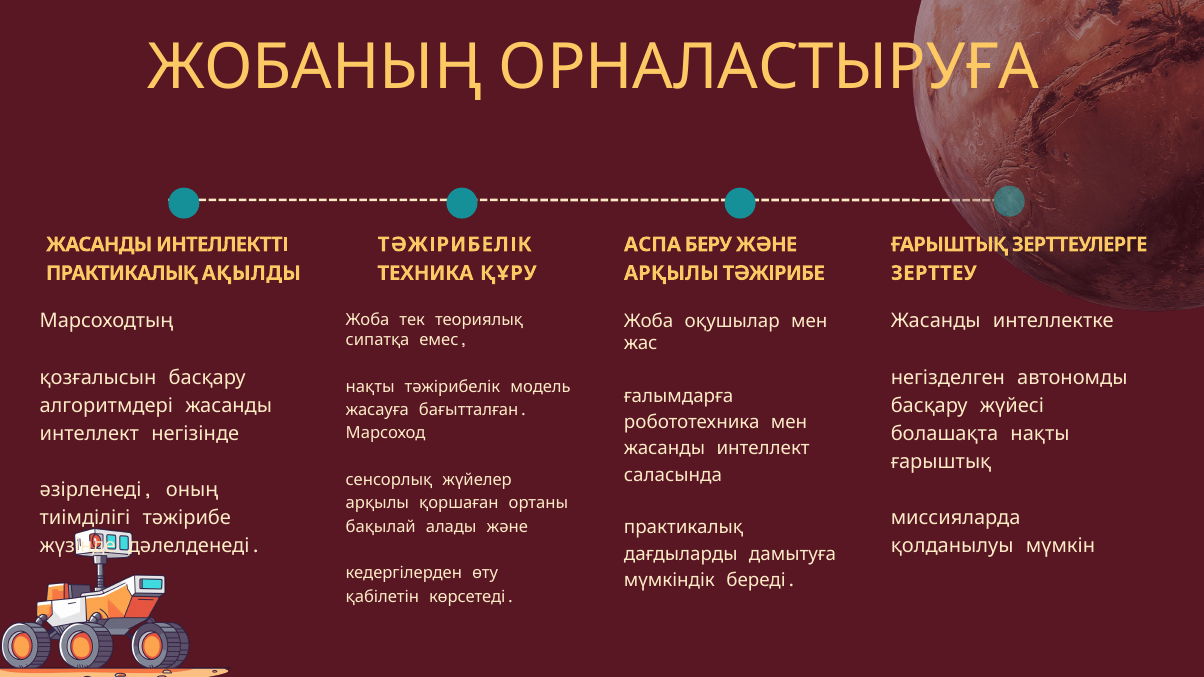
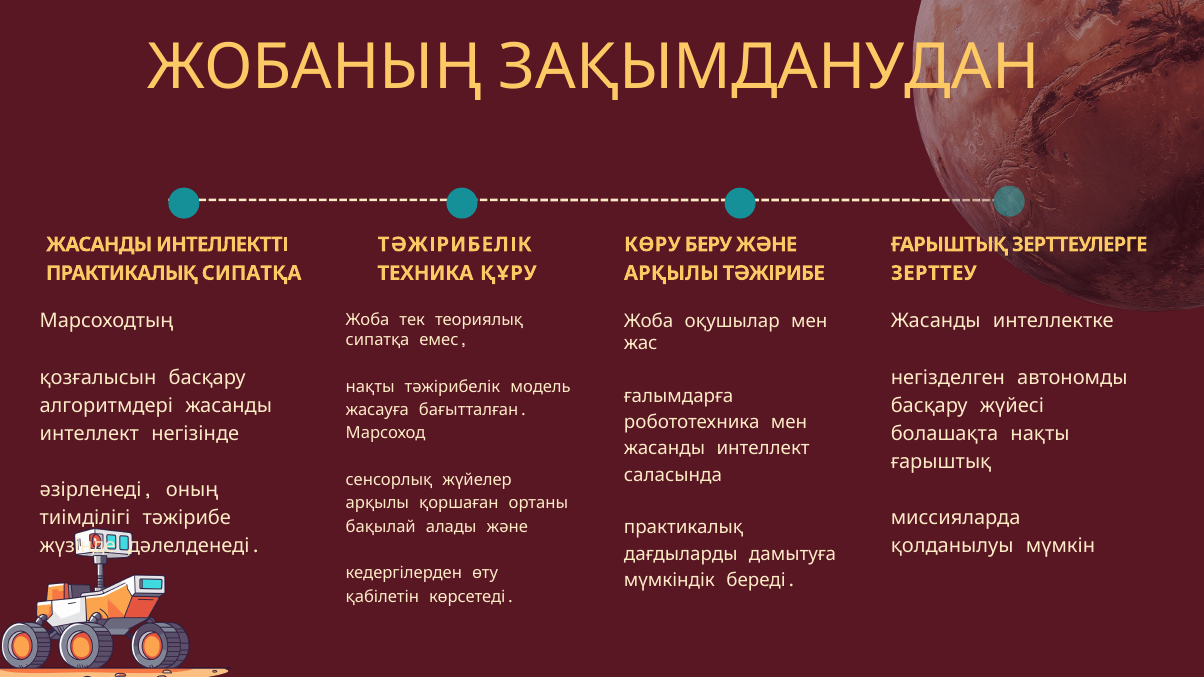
ОРНАЛАСТЫРУҒА: ОРНАЛАСТЫРУҒА -> ЗАҚЫМДАНУДАН
АСПА: АСПА -> КӨРУ
ПРАКТИКАЛЫҚ АҚЫЛДЫ: АҚЫЛДЫ -> СИПАТҚА
